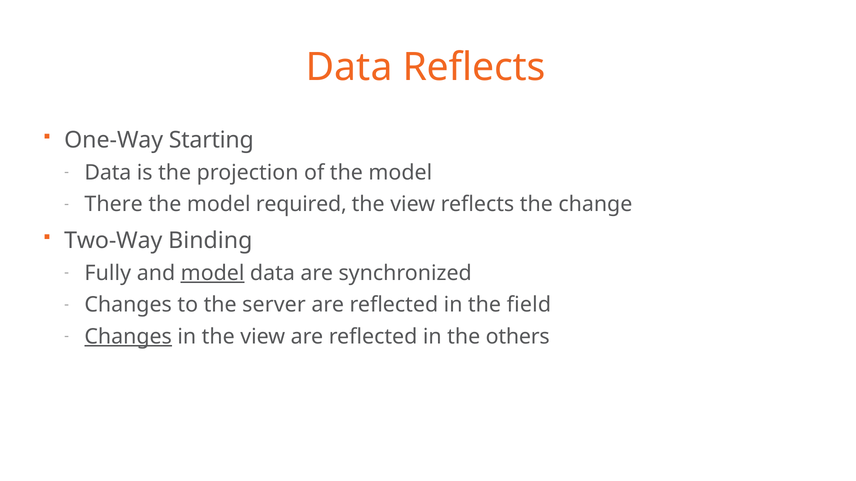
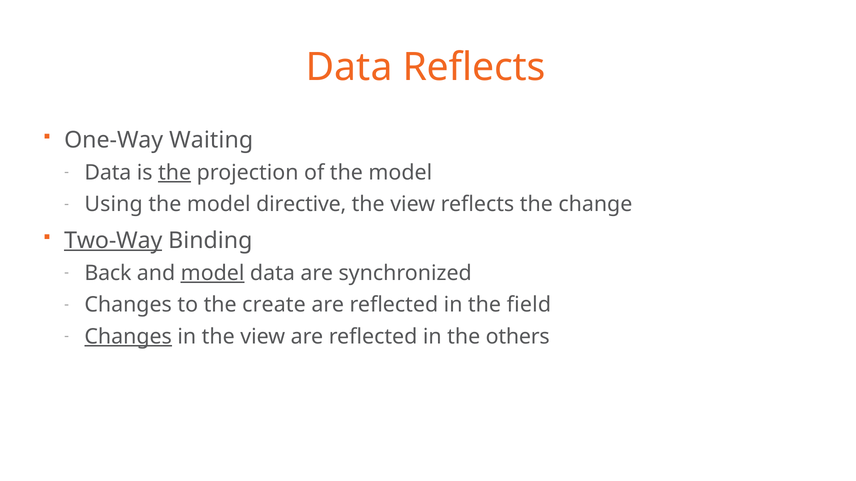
Starting: Starting -> Waiting
the at (175, 173) underline: none -> present
There: There -> Using
required: required -> directive
Two-Way underline: none -> present
Fully: Fully -> Back
server: server -> create
